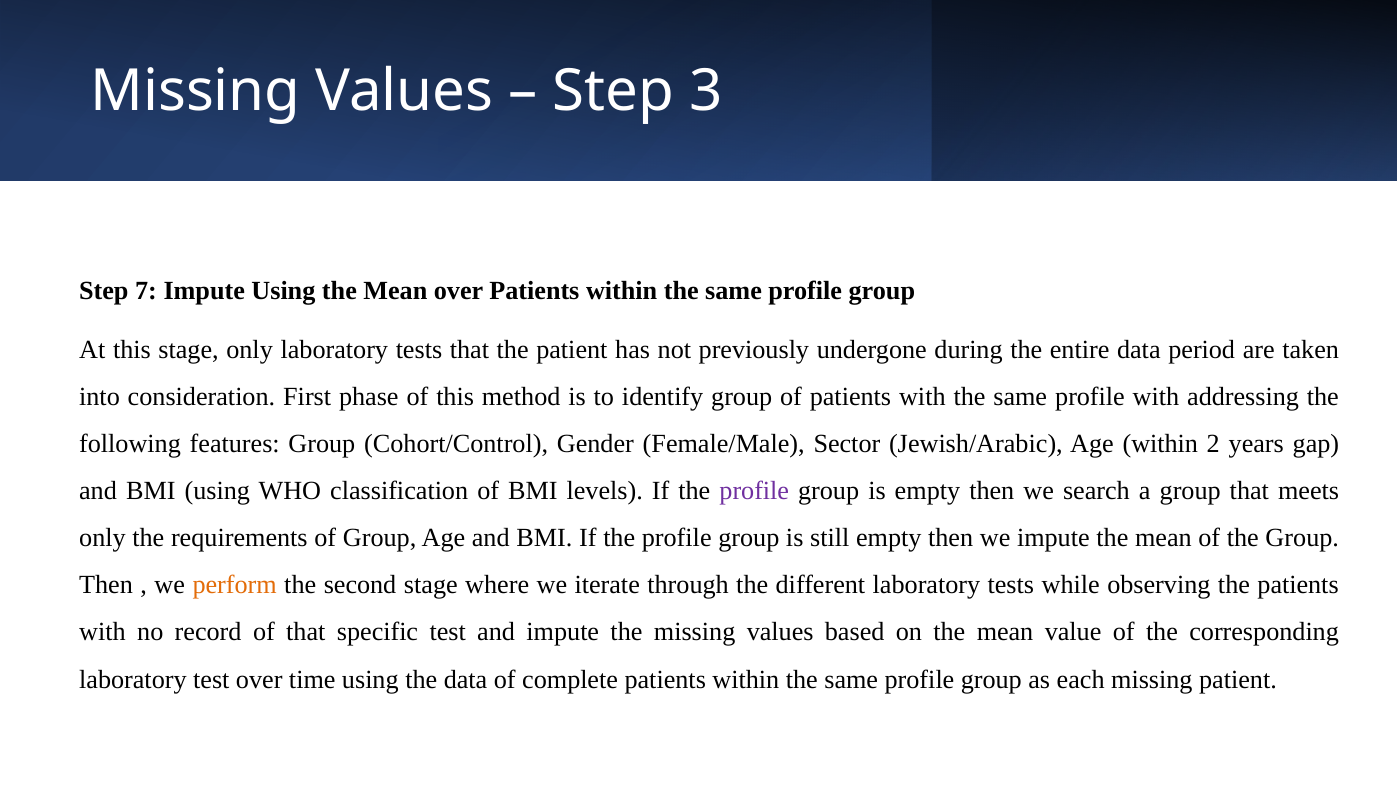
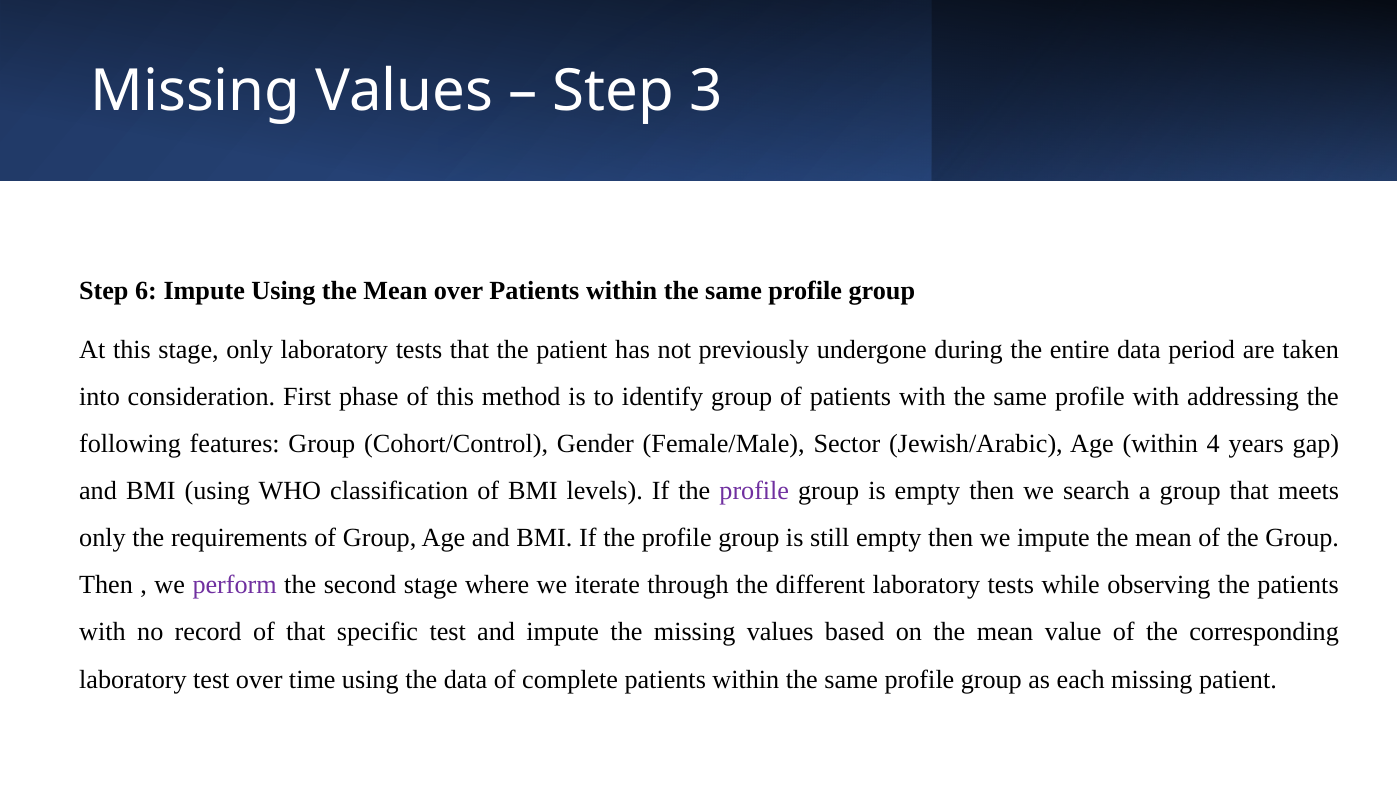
7: 7 -> 6
2: 2 -> 4
perform colour: orange -> purple
